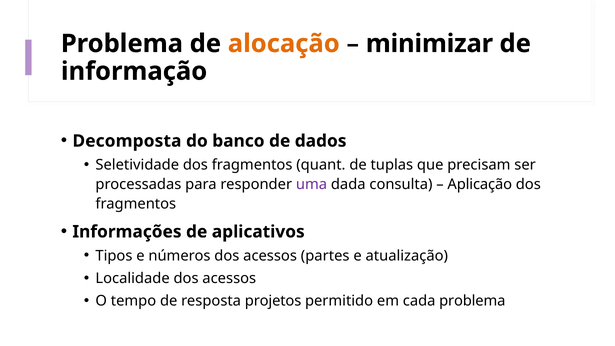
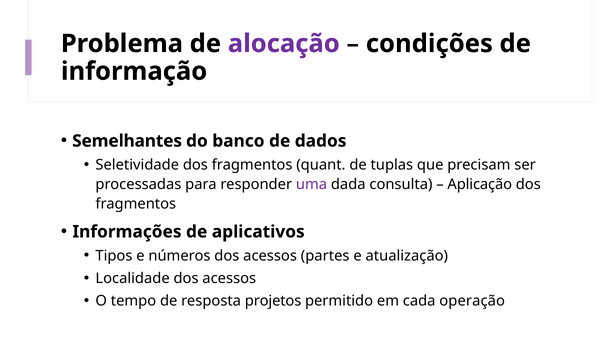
alocação colour: orange -> purple
minimizar: minimizar -> condições
Decomposta: Decomposta -> Semelhantes
cada problema: problema -> operação
